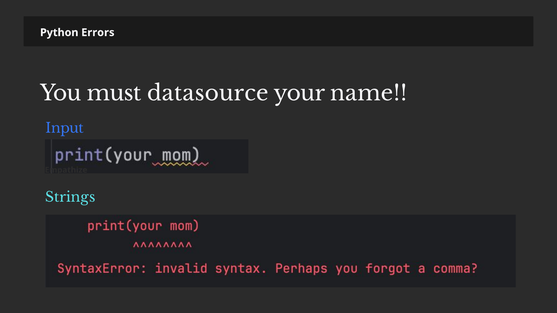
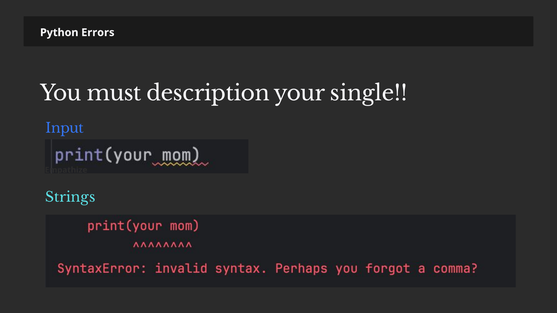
datasource: datasource -> description
name: name -> single
